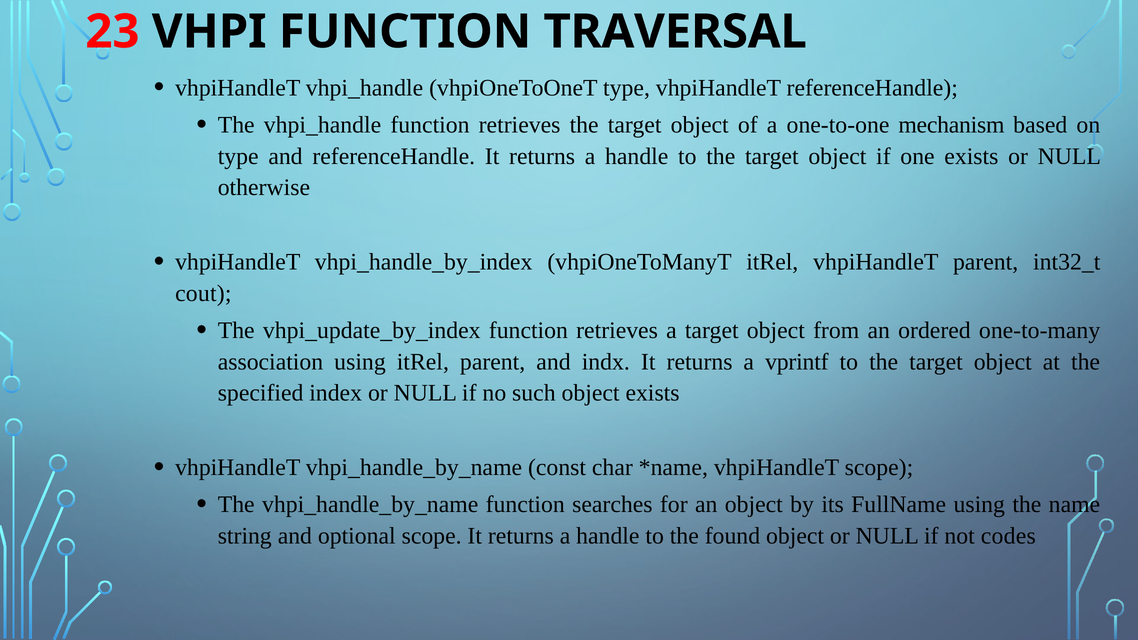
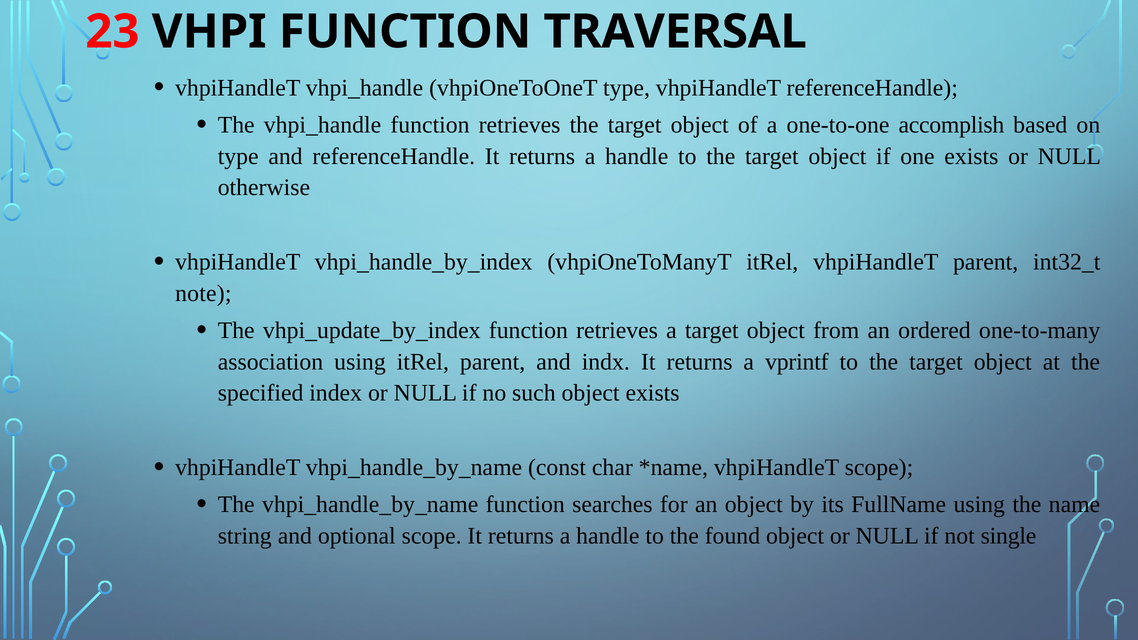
mechanism: mechanism -> accomplish
cout: cout -> note
codes: codes -> single
